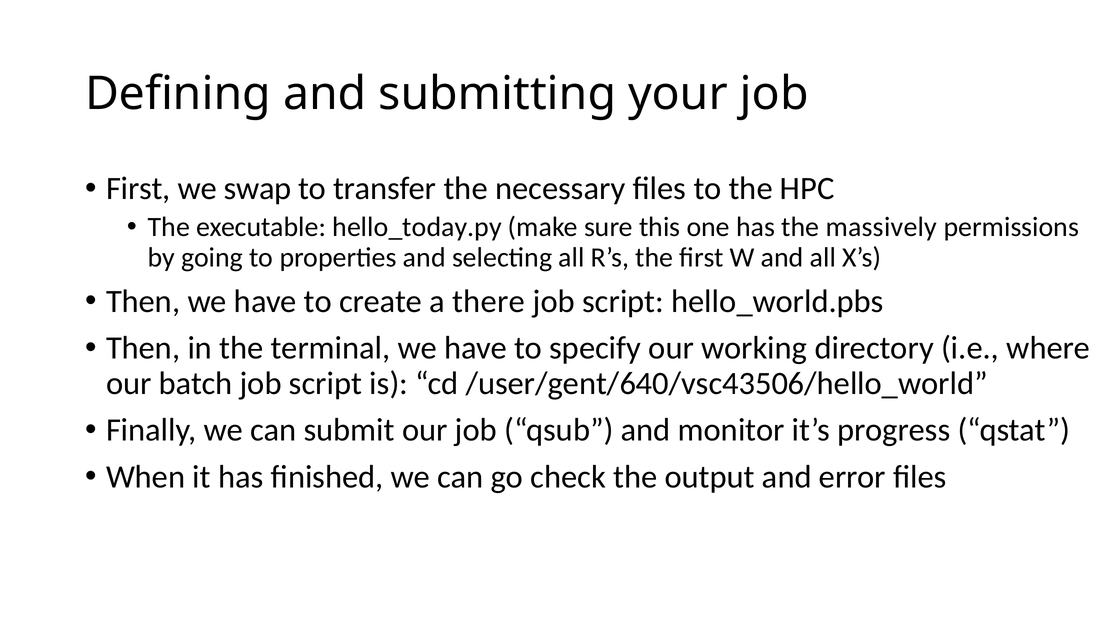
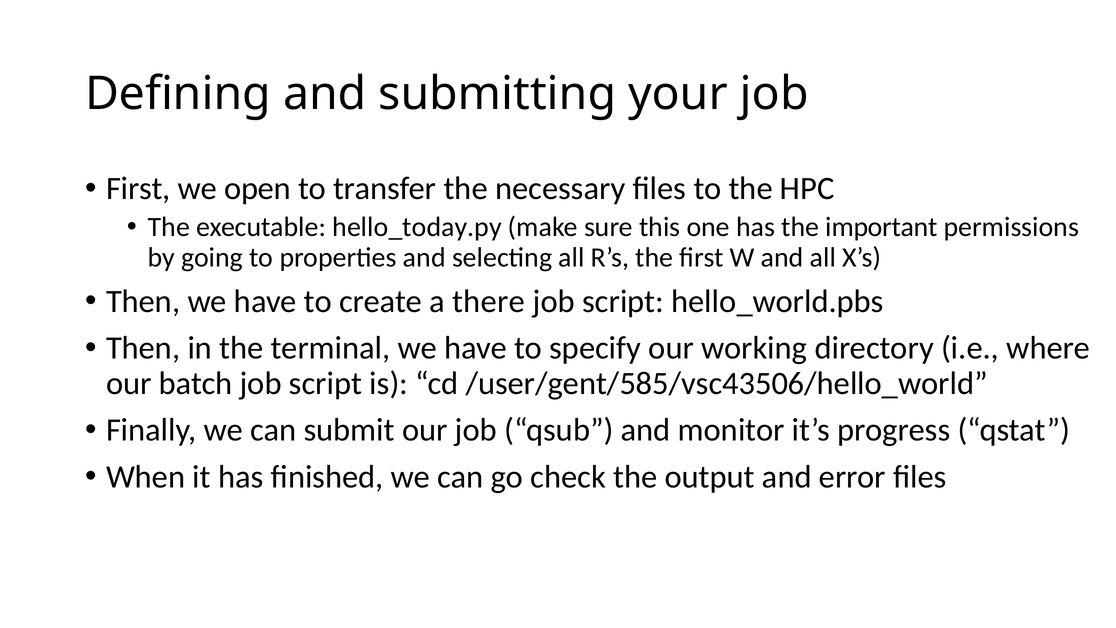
swap: swap -> open
massively: massively -> important
/user/gent/640/vsc43506/hello_world: /user/gent/640/vsc43506/hello_world -> /user/gent/585/vsc43506/hello_world
